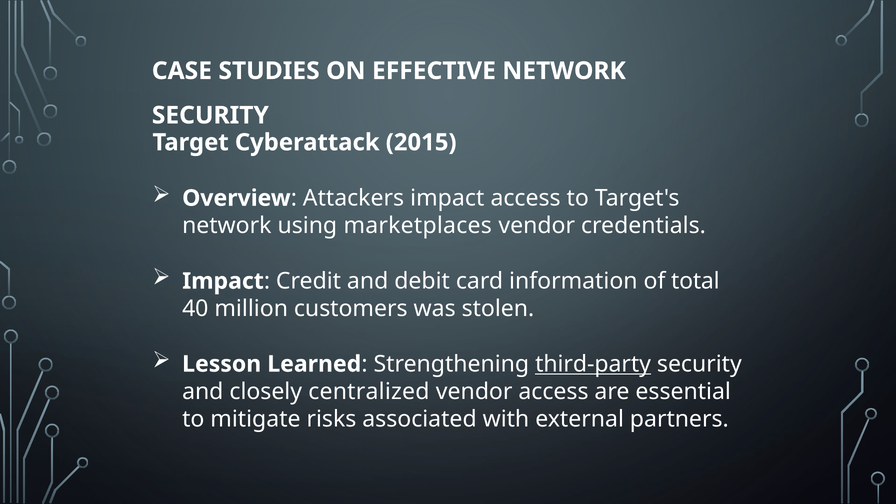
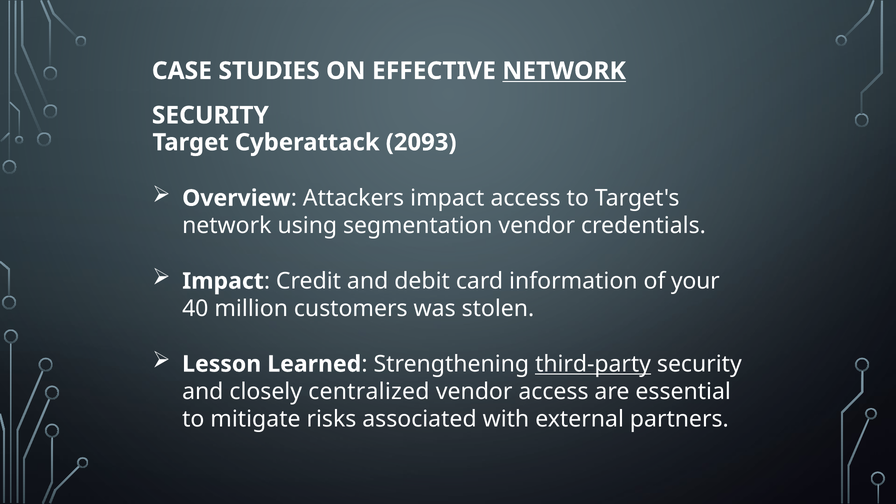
NETWORK at (564, 71) underline: none -> present
2015: 2015 -> 2093
marketplaces: marketplaces -> segmentation
total: total -> your
